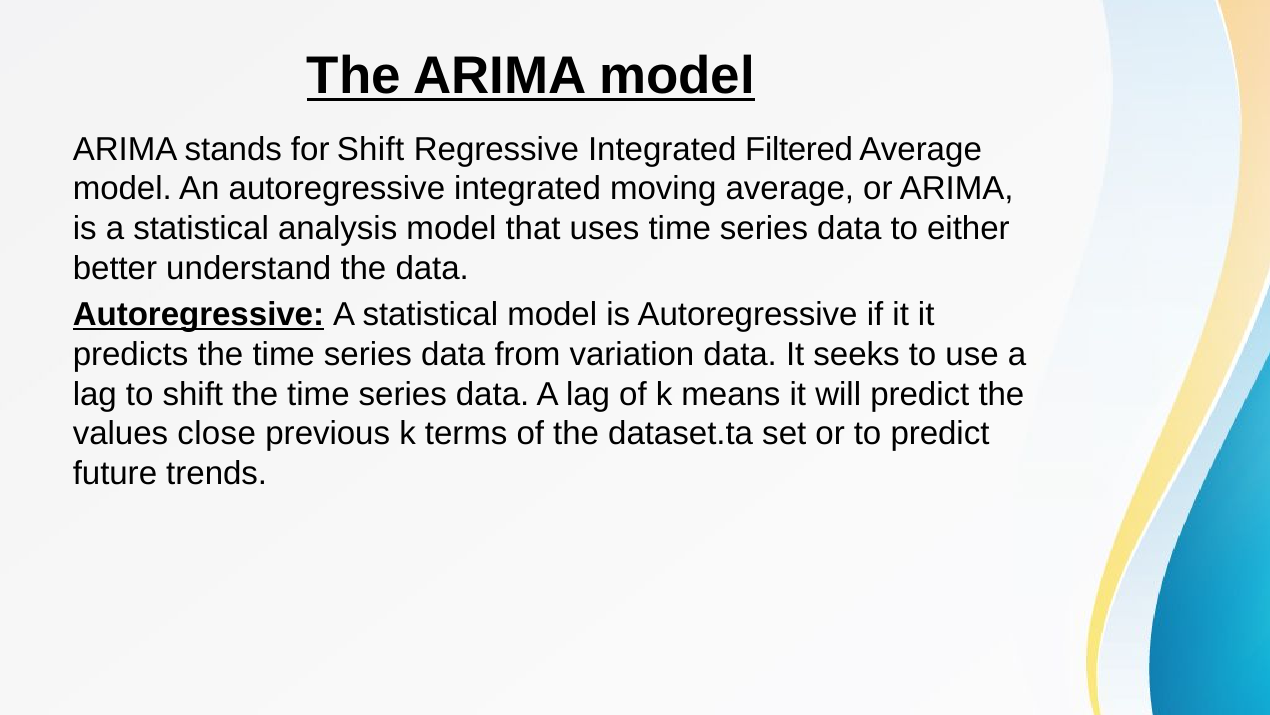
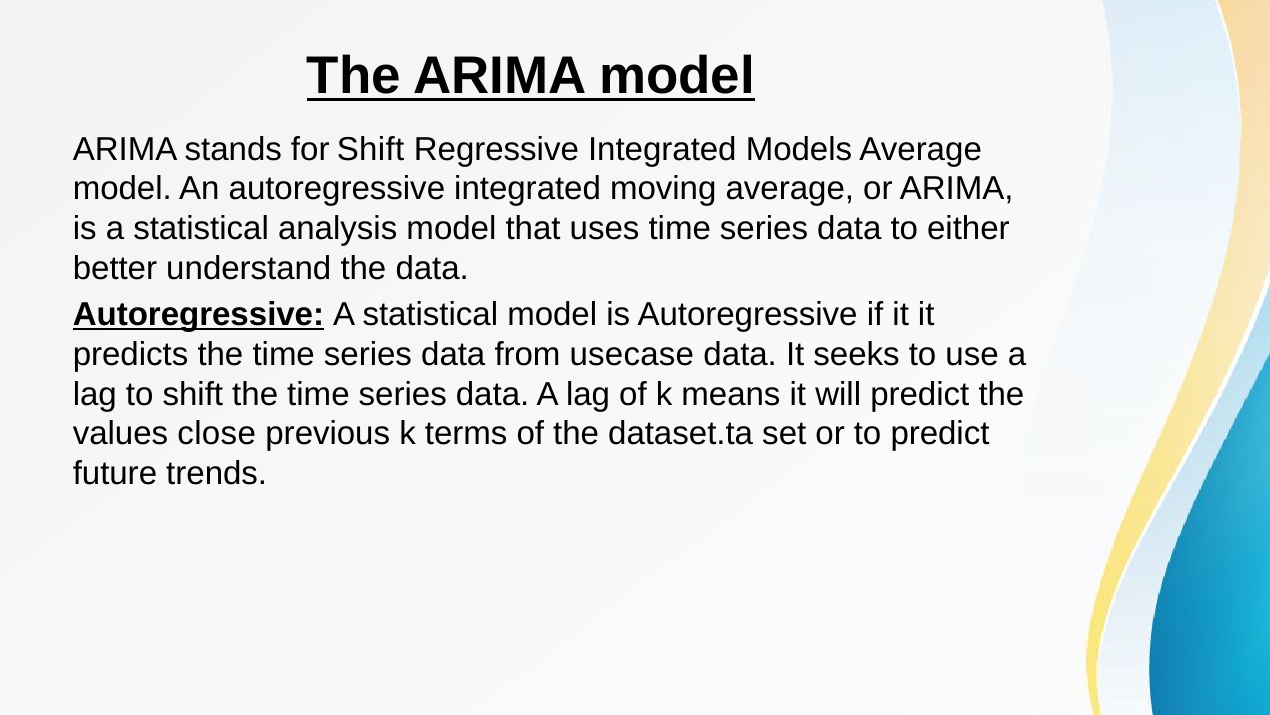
Filtered: Filtered -> Models
variation: variation -> usecase
